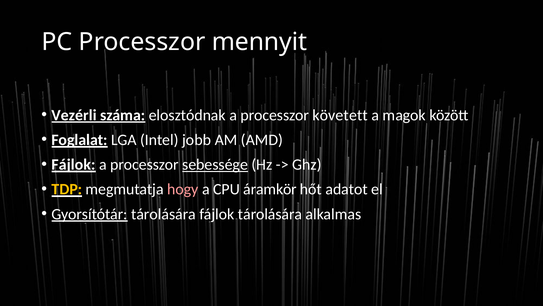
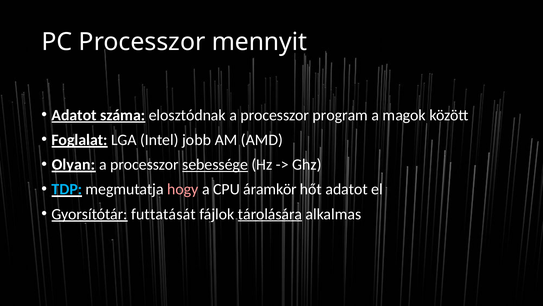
Vezérli at (74, 115): Vezérli -> Adatot
követett: követett -> program
Fájlok at (74, 164): Fájlok -> Olyan
TDP colour: yellow -> light blue
Gyorsítótár tárolására: tárolására -> futtatását
tárolására at (270, 214) underline: none -> present
